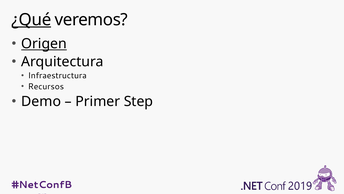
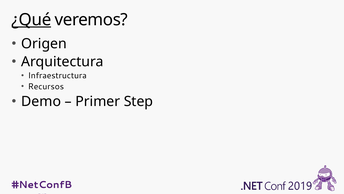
Origen underline: present -> none
